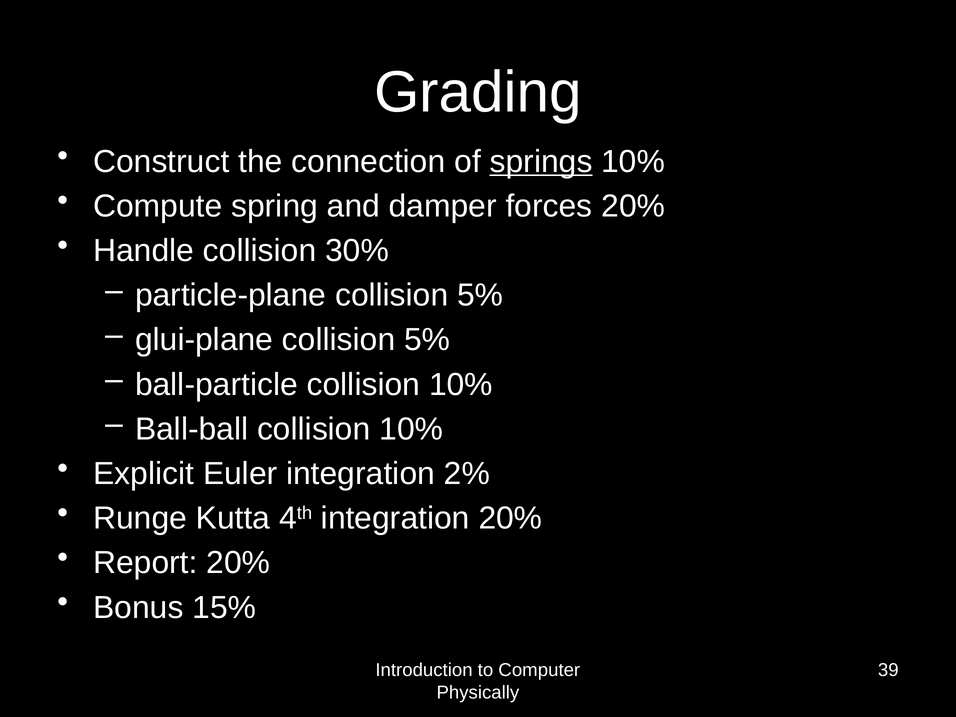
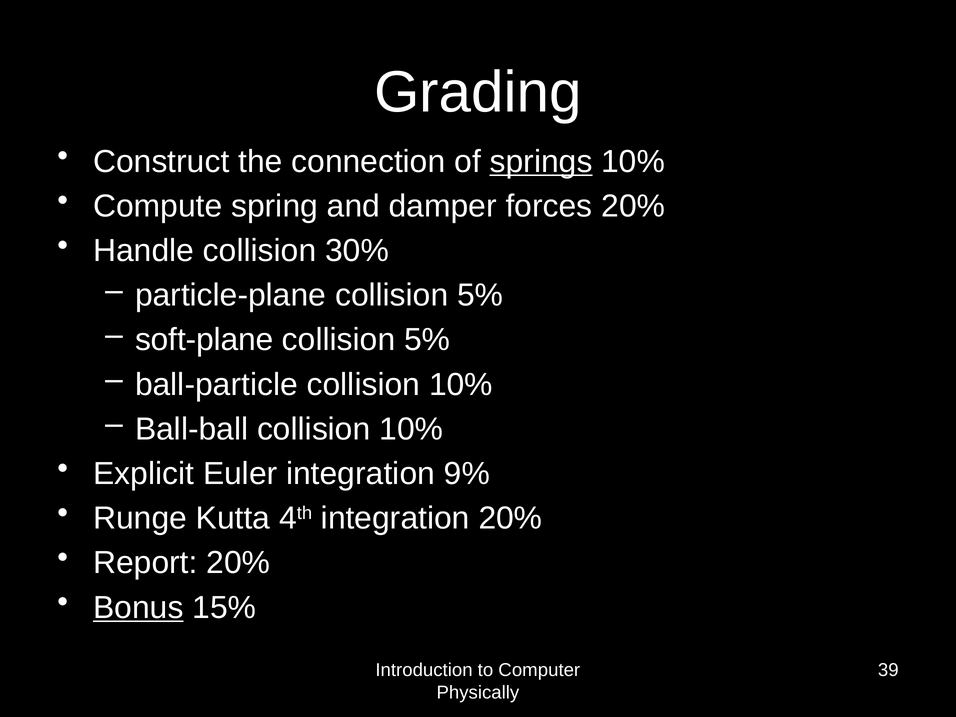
glui-plane: glui-plane -> soft-plane
2%: 2% -> 9%
Bonus underline: none -> present
